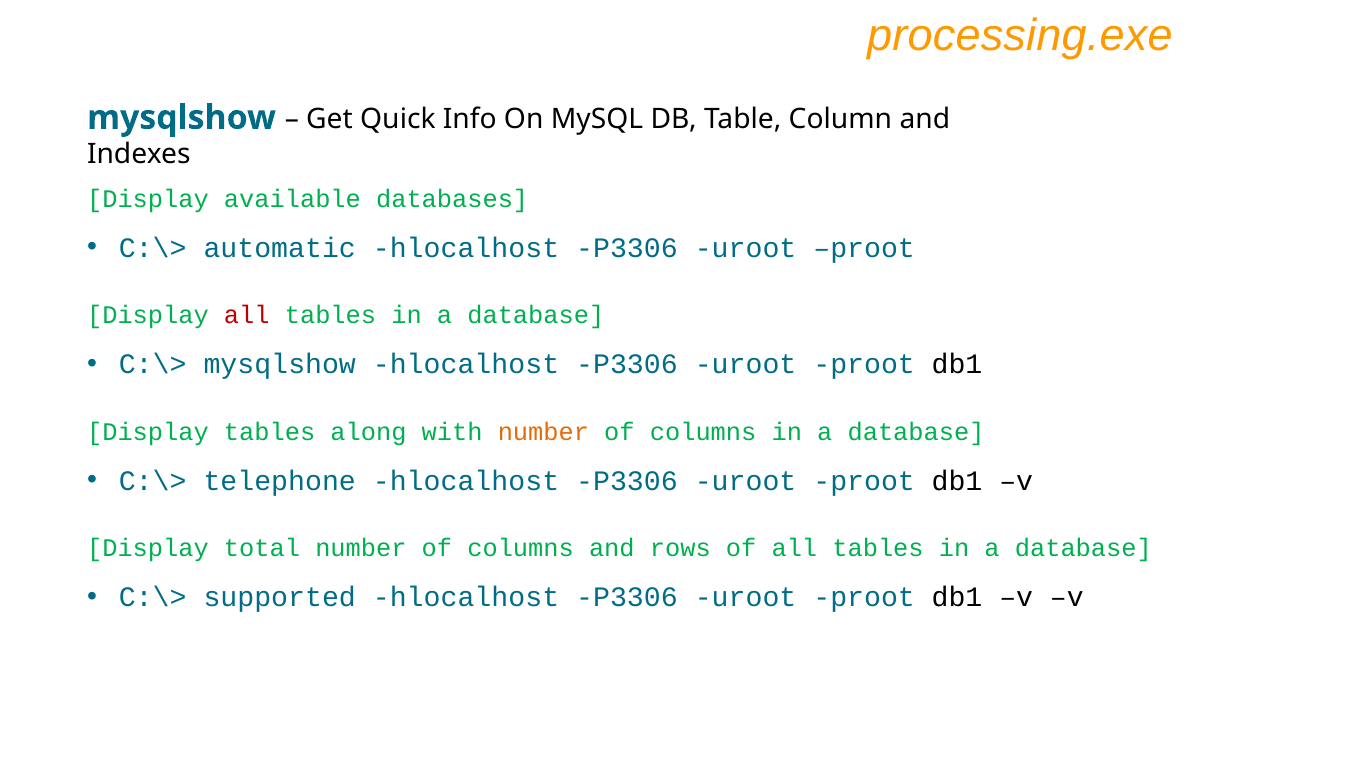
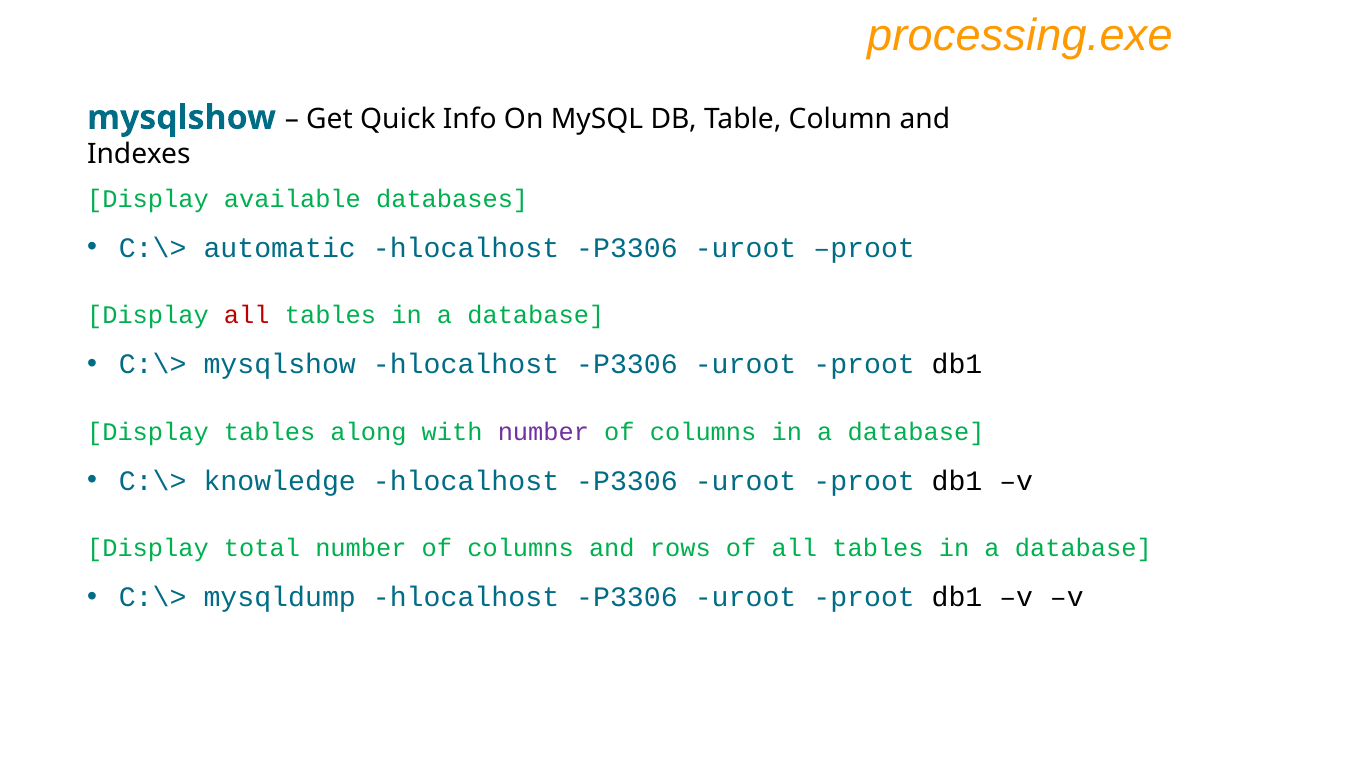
number at (543, 432) colour: orange -> purple
telephone: telephone -> knowledge
supported: supported -> mysqldump
